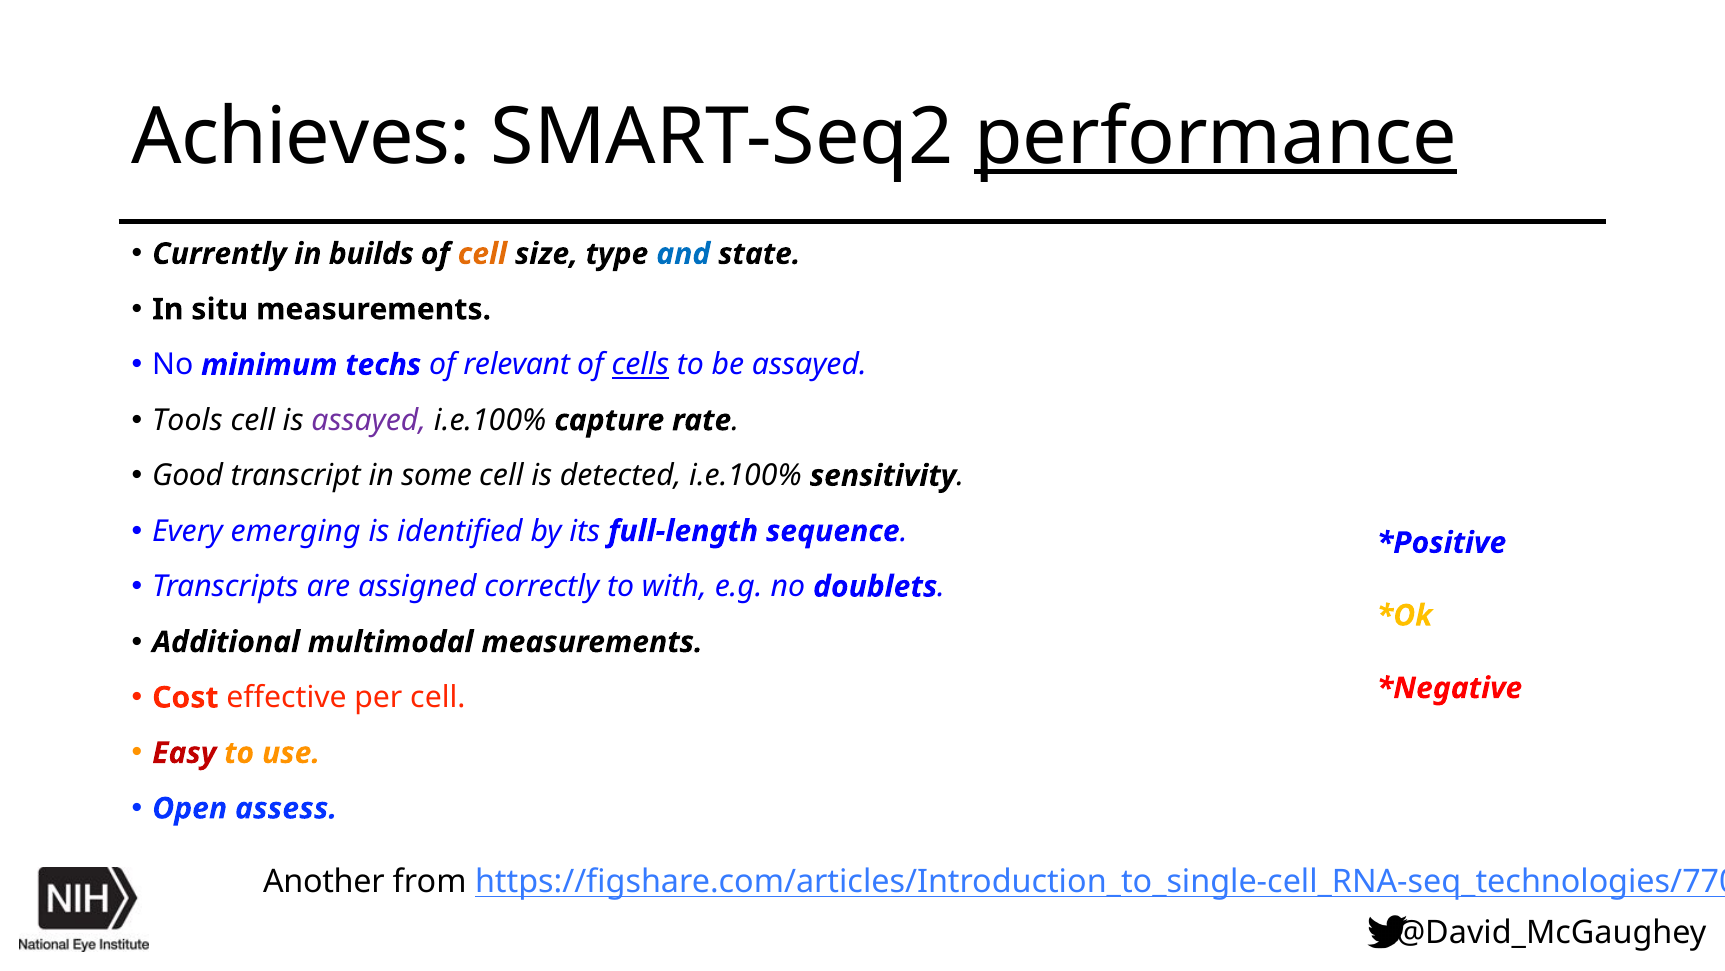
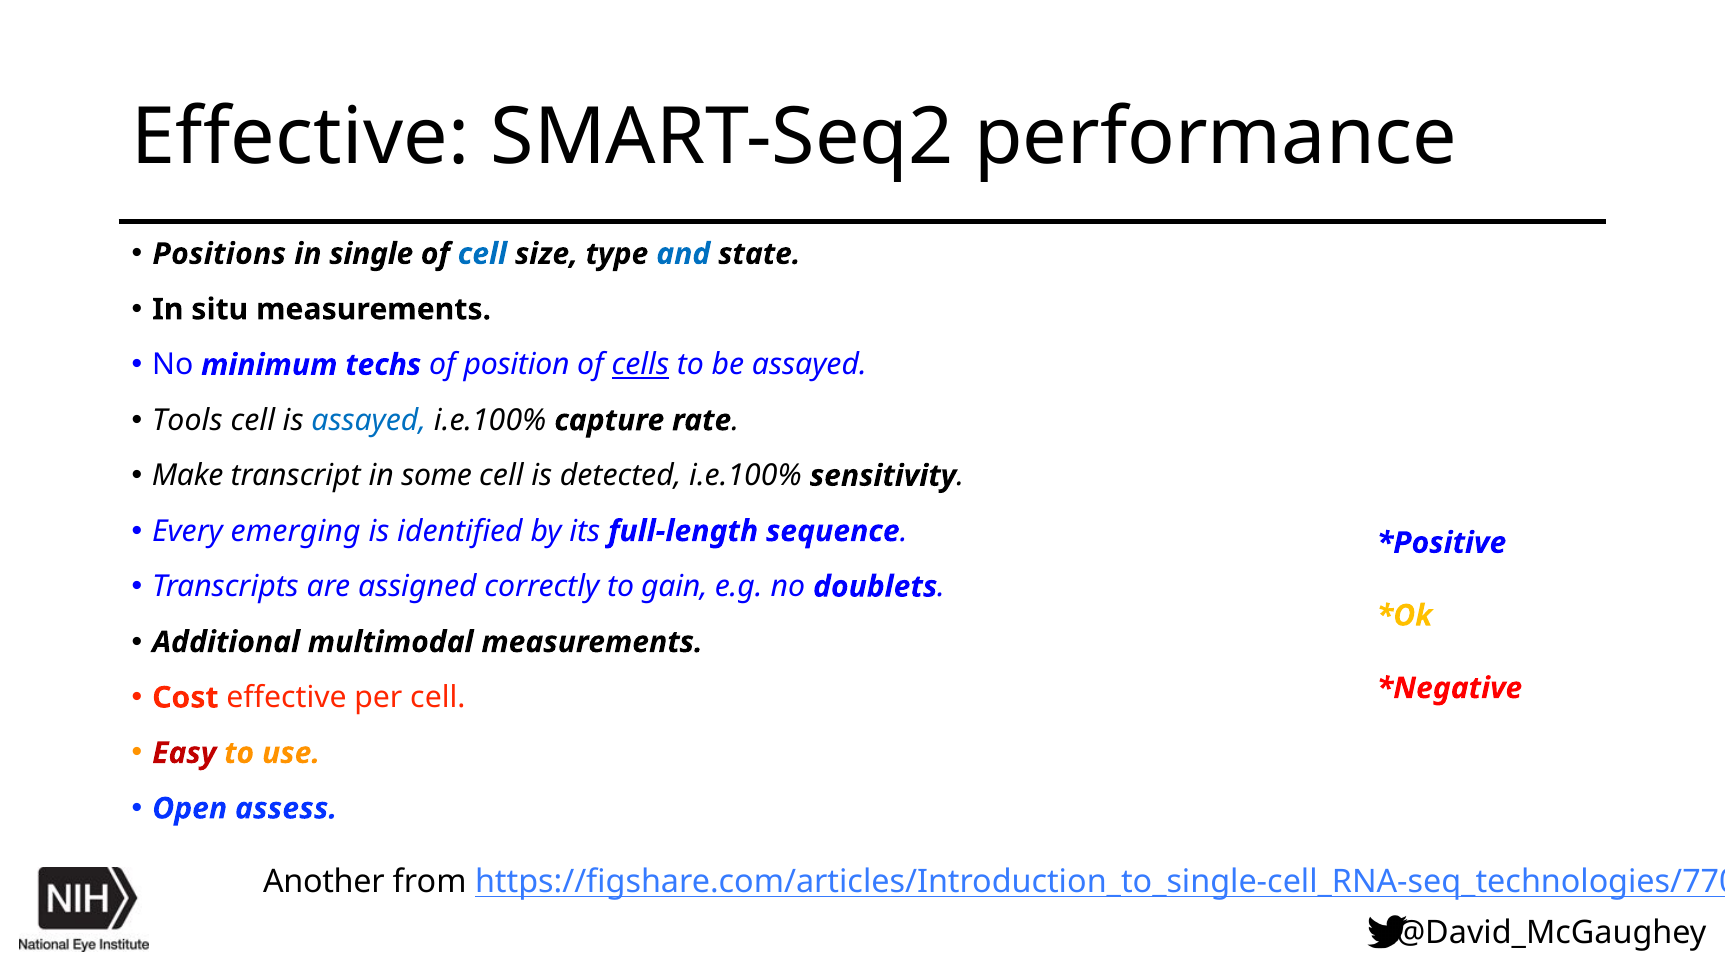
Achieves at (301, 138): Achieves -> Effective
performance underline: present -> none
Currently: Currently -> Positions
builds: builds -> single
cell at (482, 254) colour: orange -> blue
relevant: relevant -> position
assayed at (369, 420) colour: purple -> blue
Good: Good -> Make
with: with -> gain
